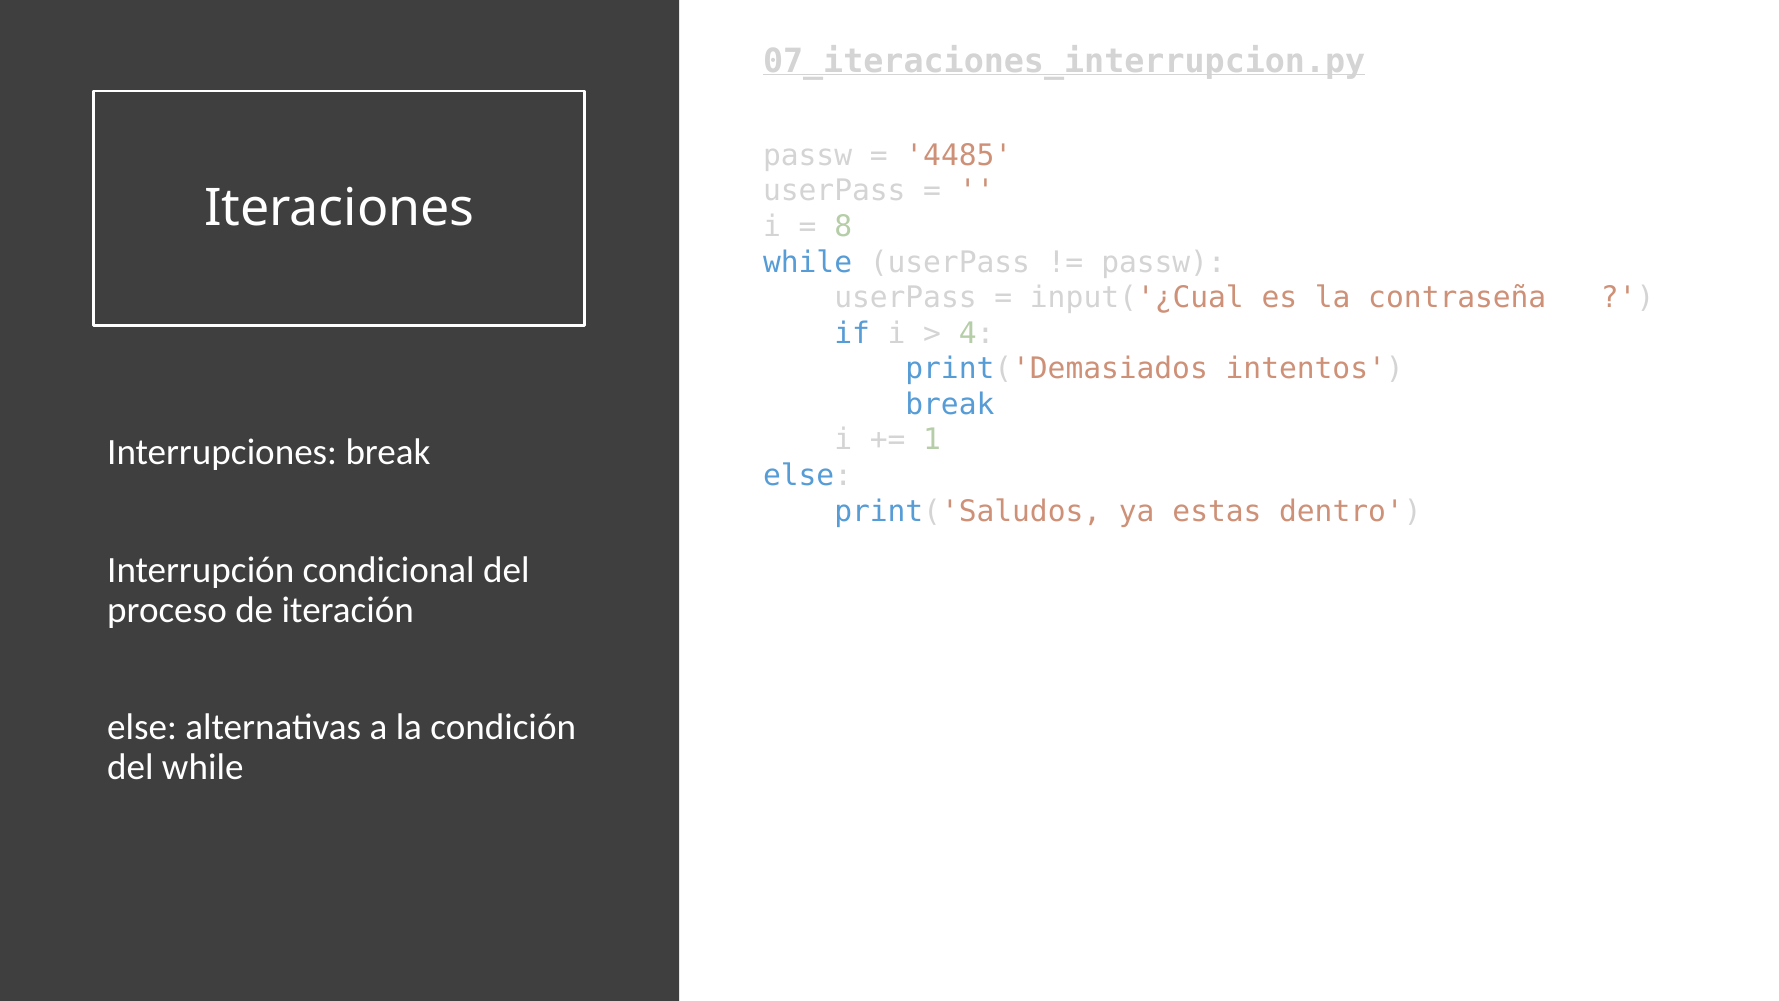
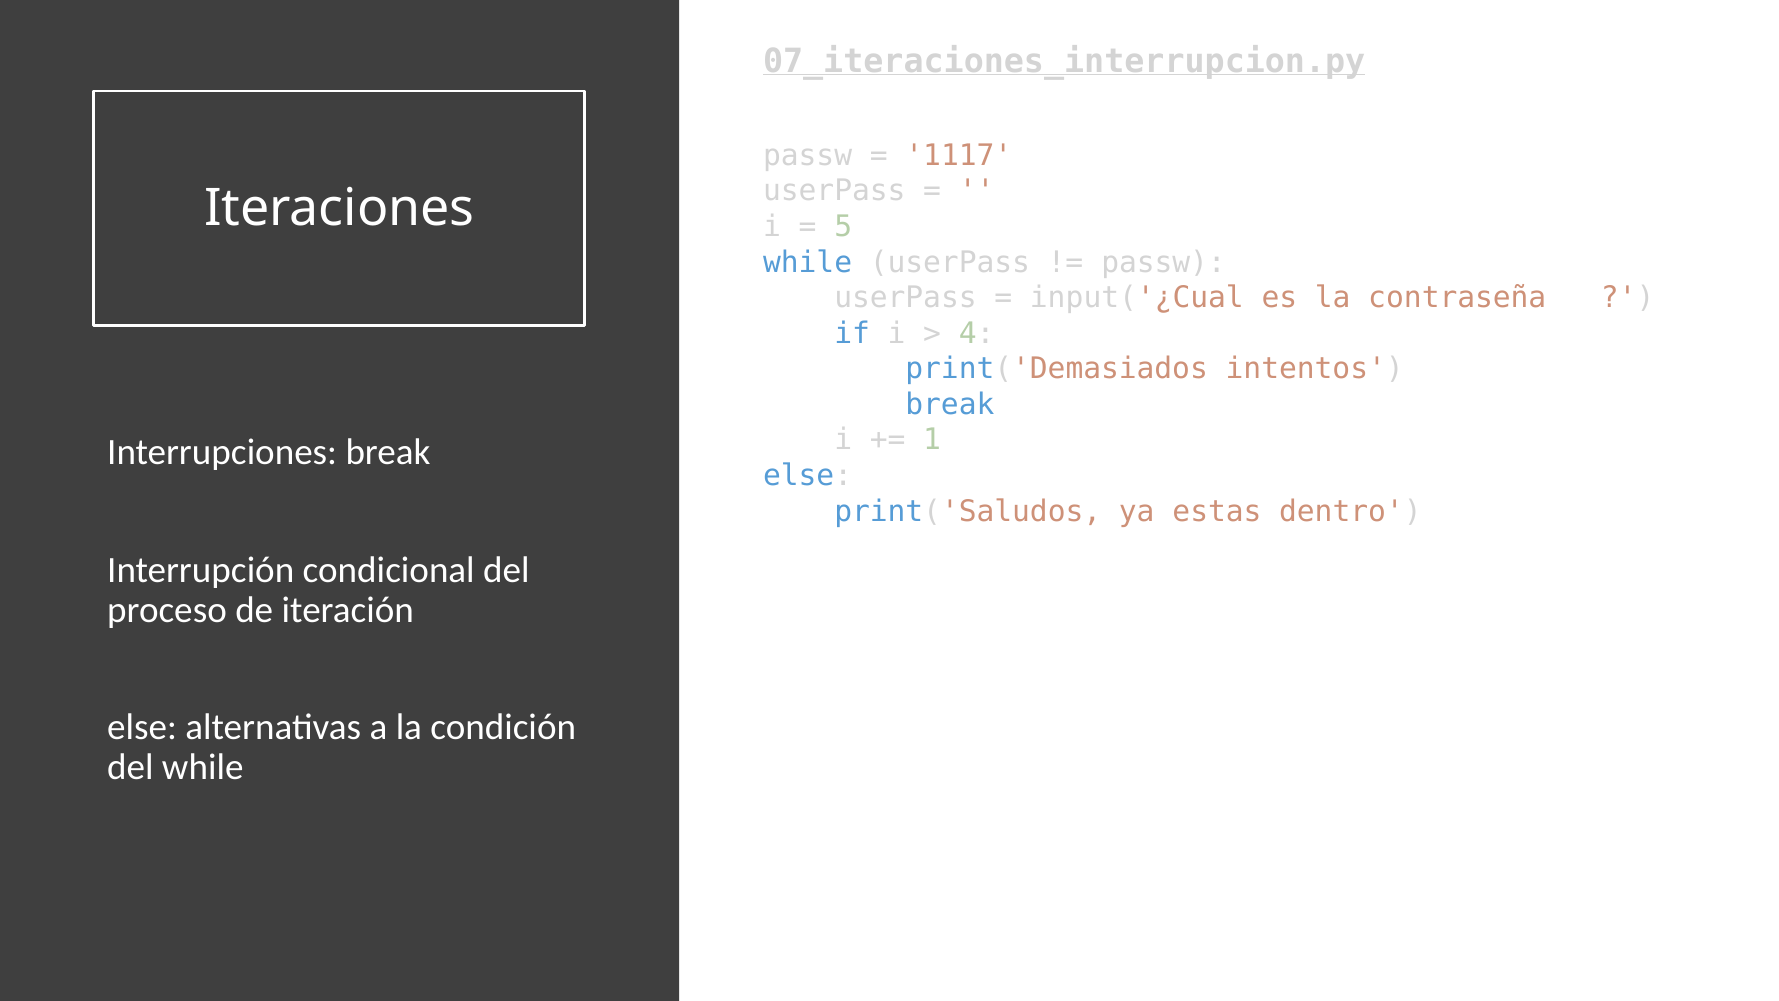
4485: 4485 -> 1117
8: 8 -> 5
